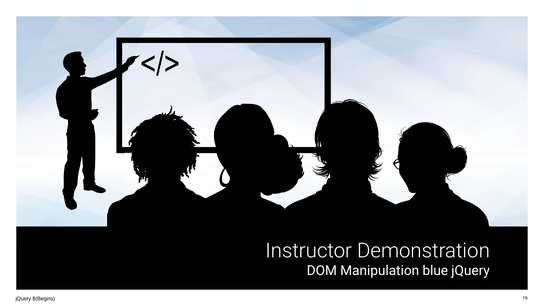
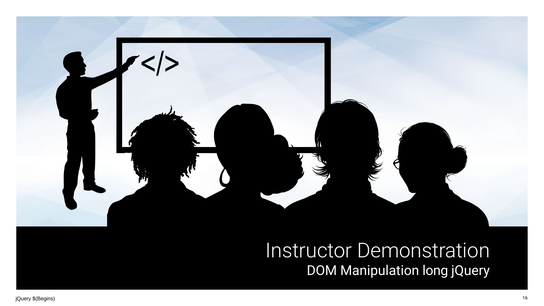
blue: blue -> long
